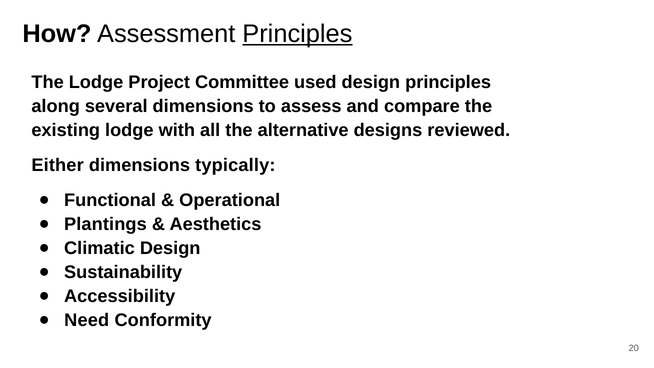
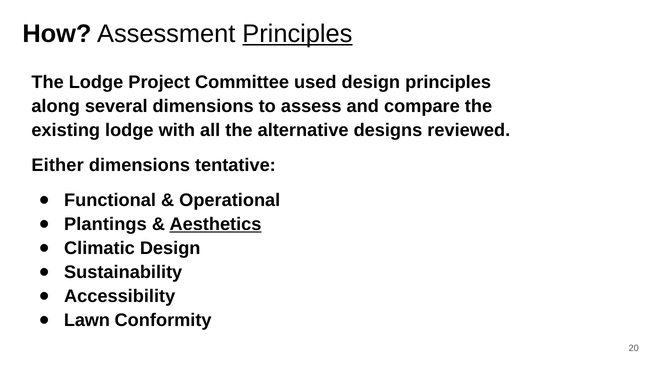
typically: typically -> tentative
Aesthetics underline: none -> present
Need: Need -> Lawn
